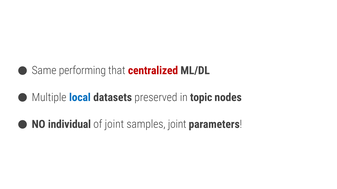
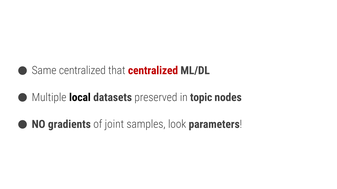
Same performing: performing -> centralized
local colour: blue -> black
individual: individual -> gradients
samples joint: joint -> look
